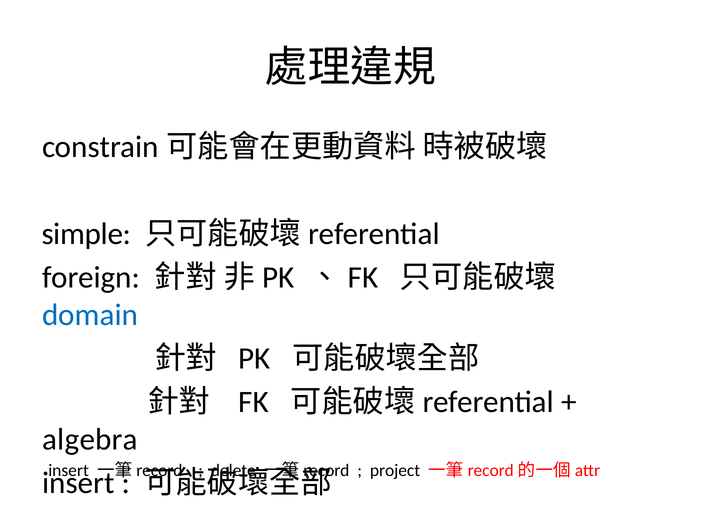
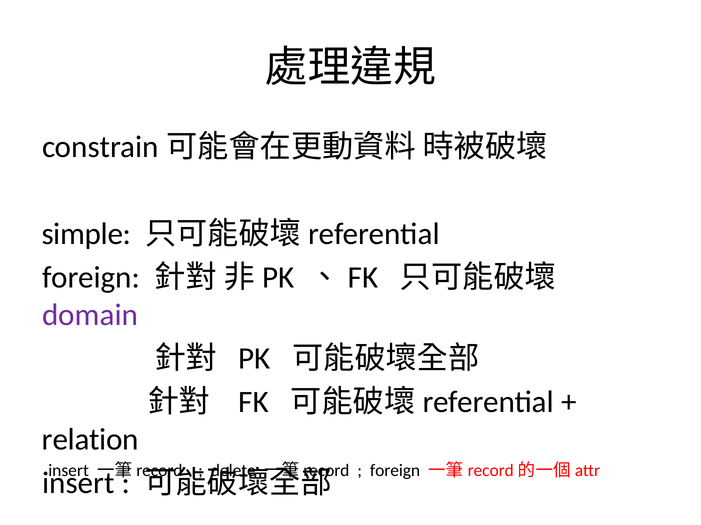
domain colour: blue -> purple
algebra: algebra -> relation
project at (395, 471): project -> foreign
